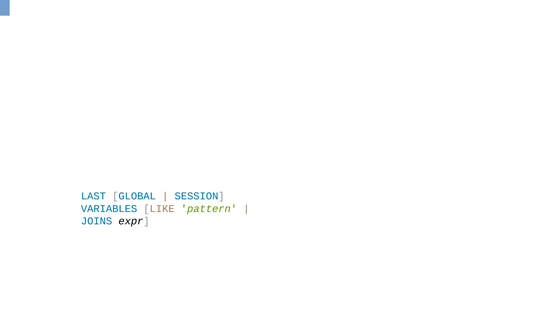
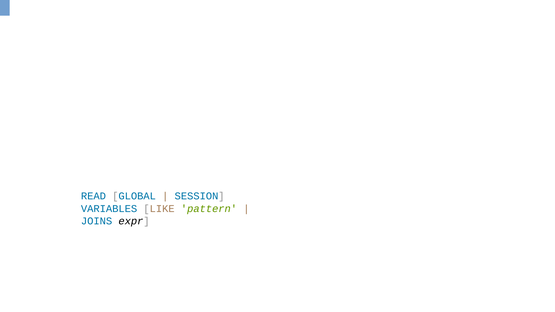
LAST: LAST -> READ
